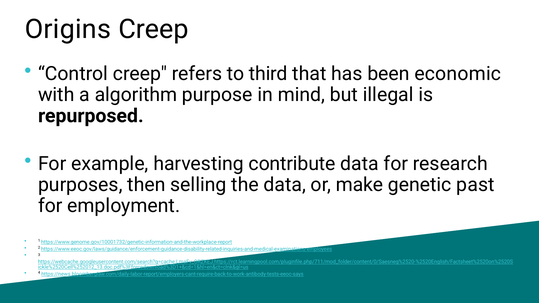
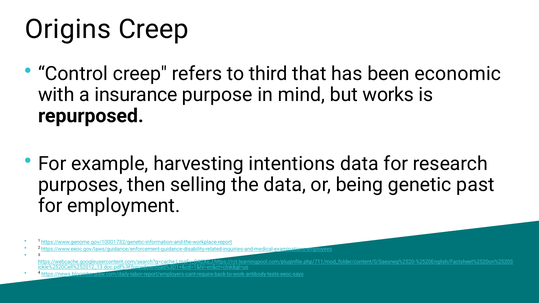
algorithm: algorithm -> insurance
illegal: illegal -> works
contribute: contribute -> intentions
make: make -> being
